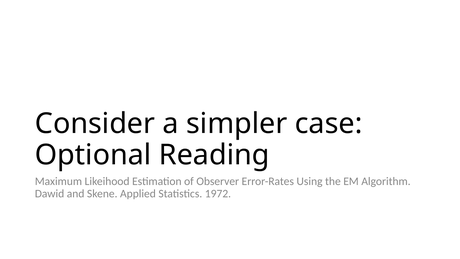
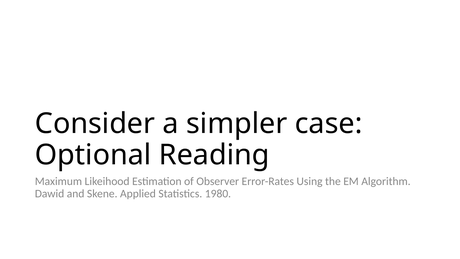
1972: 1972 -> 1980
